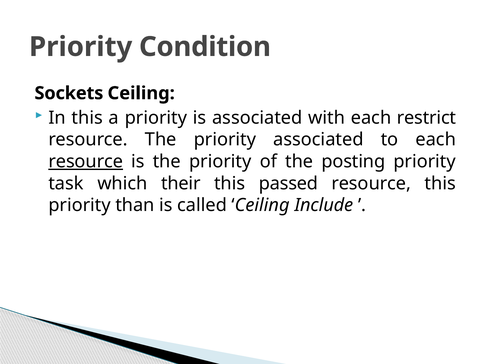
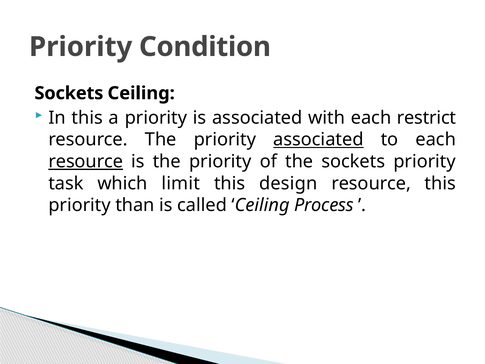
associated at (318, 140) underline: none -> present
the posting: posting -> sockets
their: their -> limit
passed: passed -> design
Include: Include -> Process
